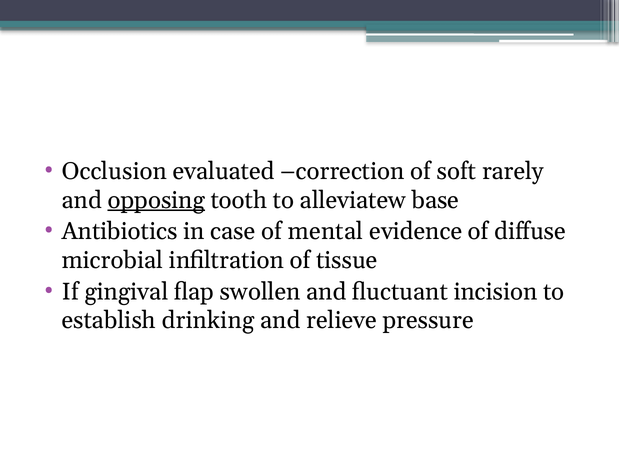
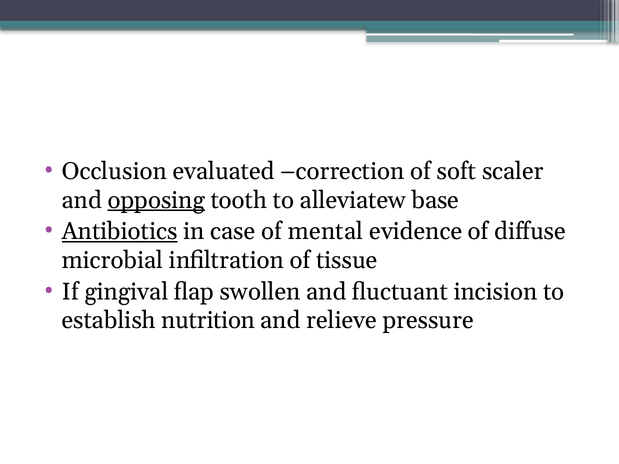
rarely: rarely -> scaler
Antibiotics underline: none -> present
drinking: drinking -> nutrition
